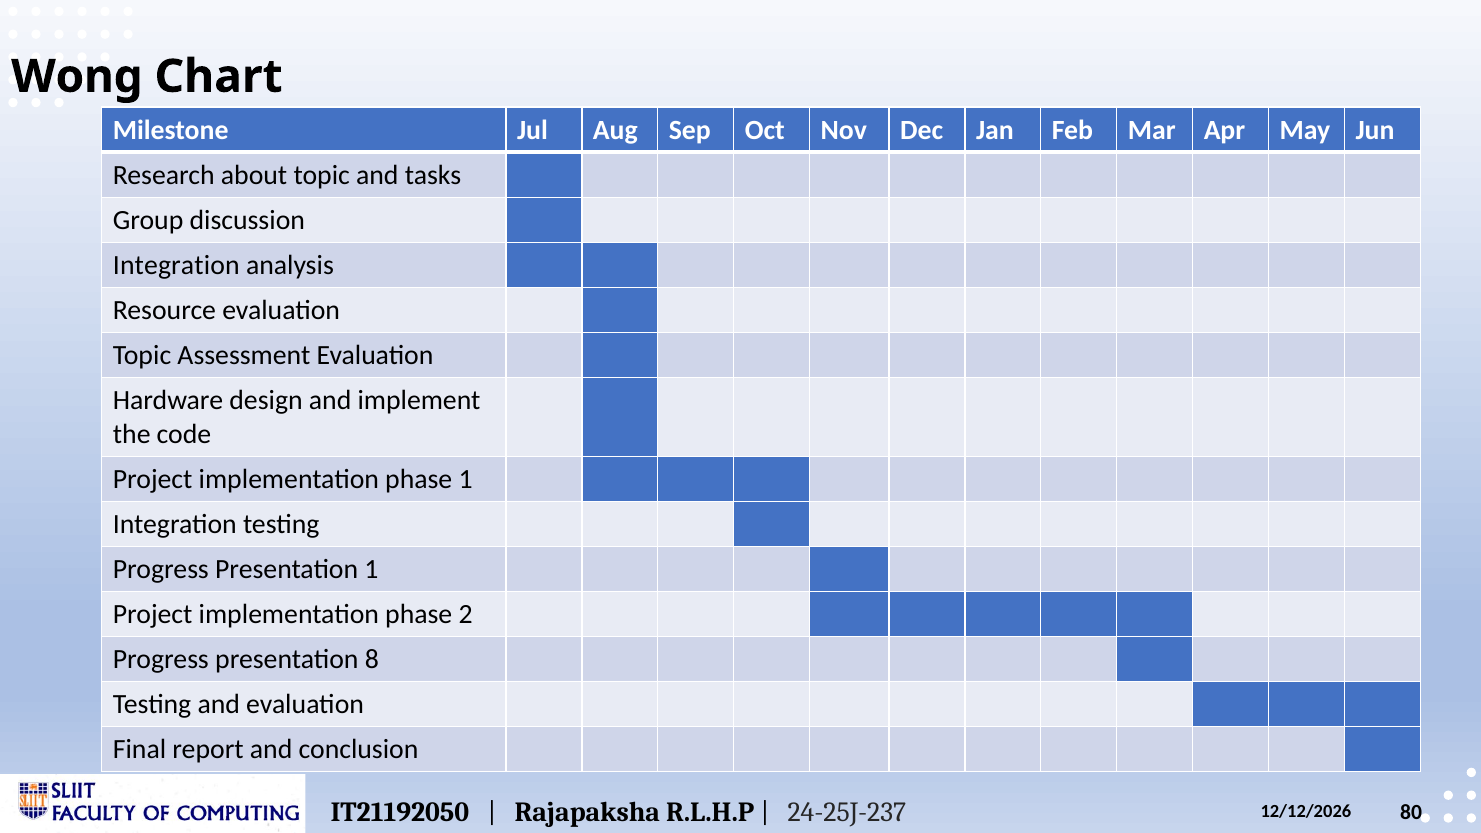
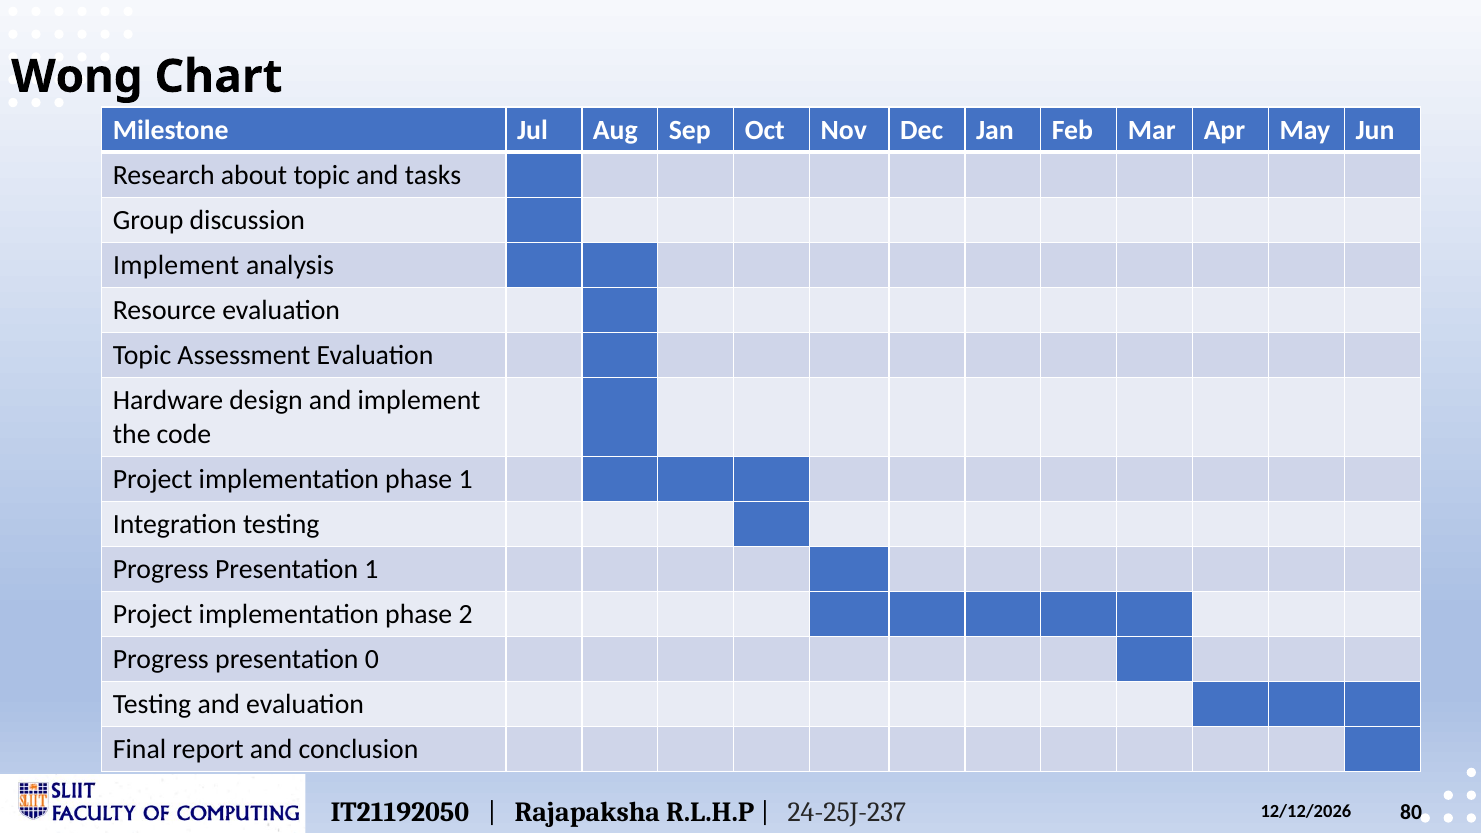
Integration at (176, 265): Integration -> Implement
8: 8 -> 0
